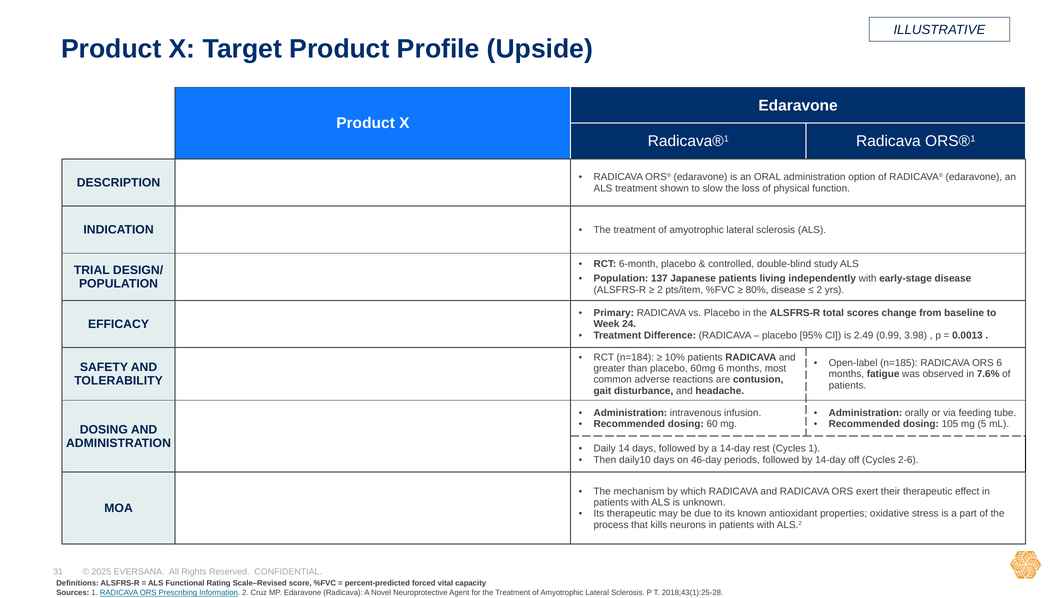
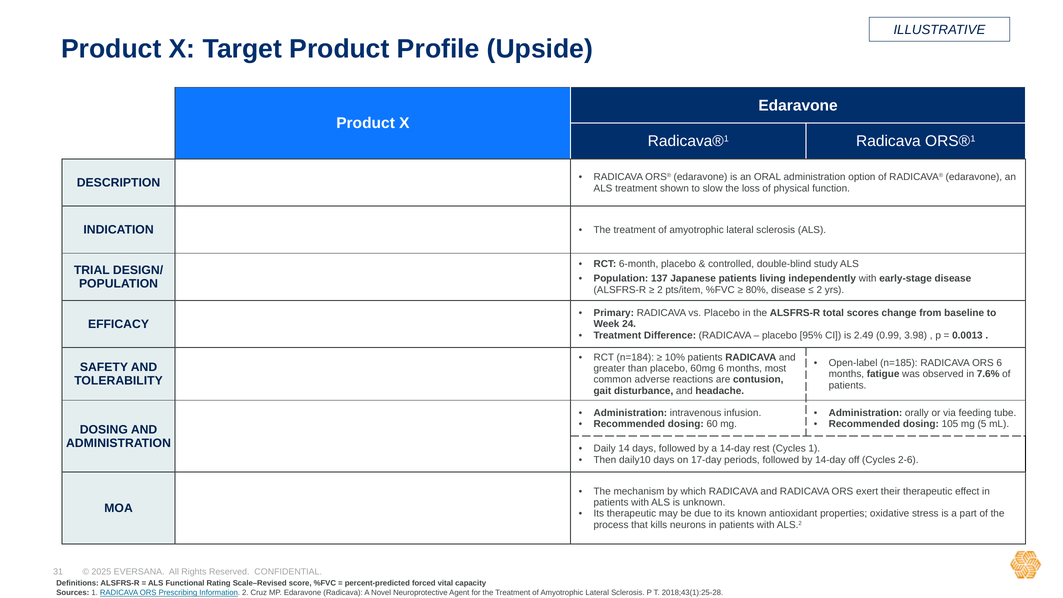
46-day: 46-day -> 17-day
